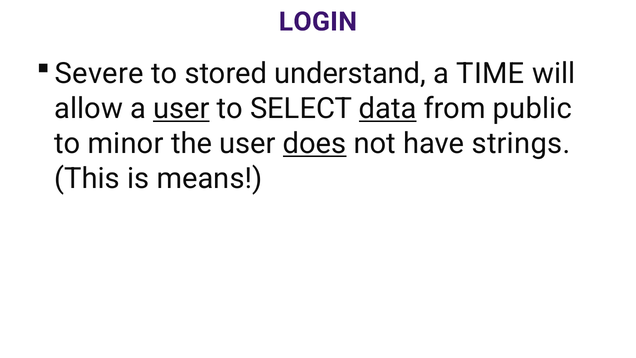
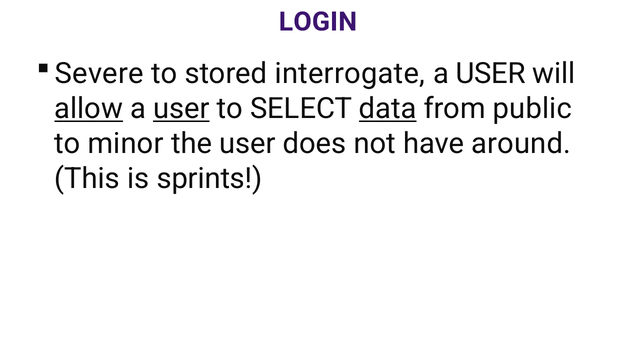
understand: understand -> interrogate
TIME at (490, 74): TIME -> USER
allow underline: none -> present
does underline: present -> none
strings: strings -> around
means: means -> sprints
